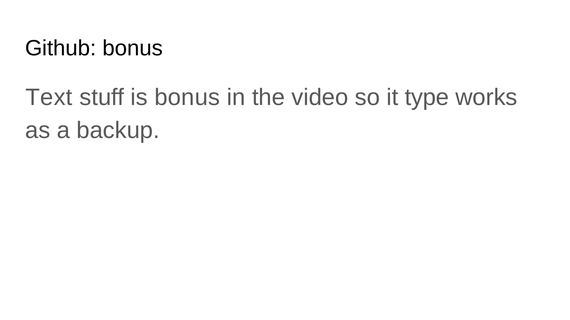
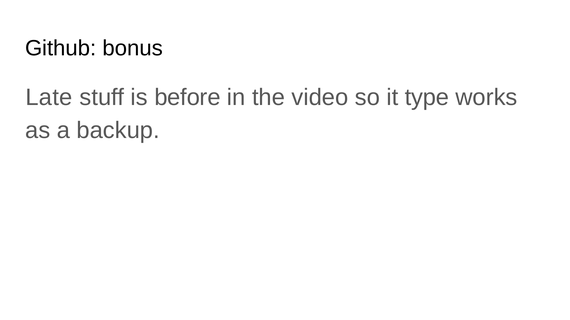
Text: Text -> Late
is bonus: bonus -> before
